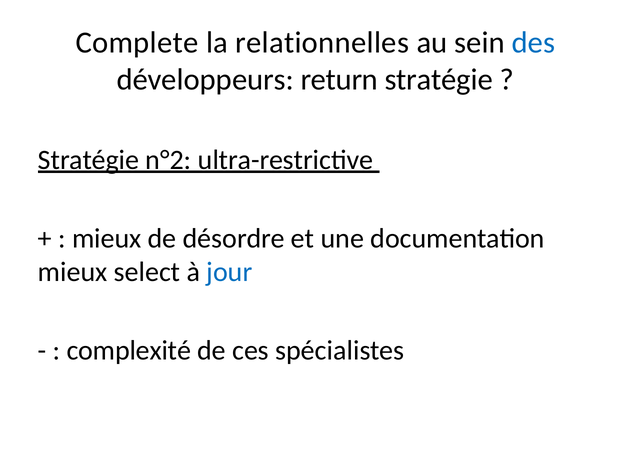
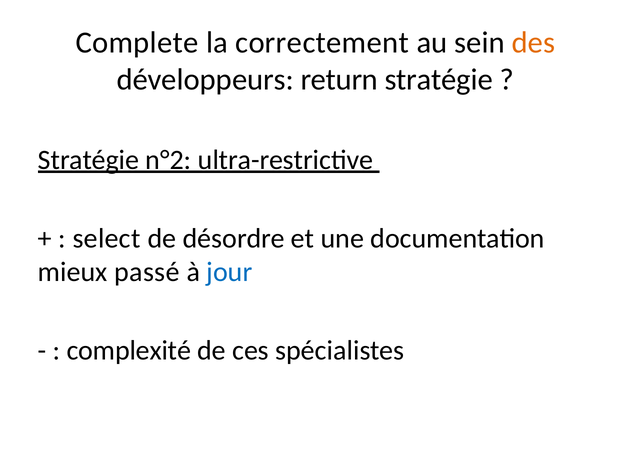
relationnelles: relationnelles -> correctement
des colour: blue -> orange
mieux at (107, 238): mieux -> select
select: select -> passé
